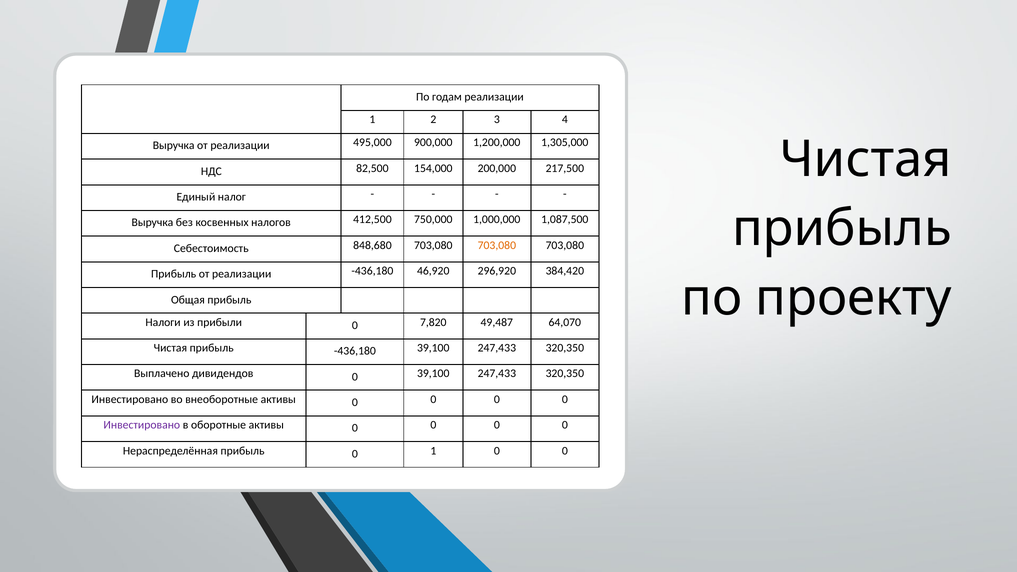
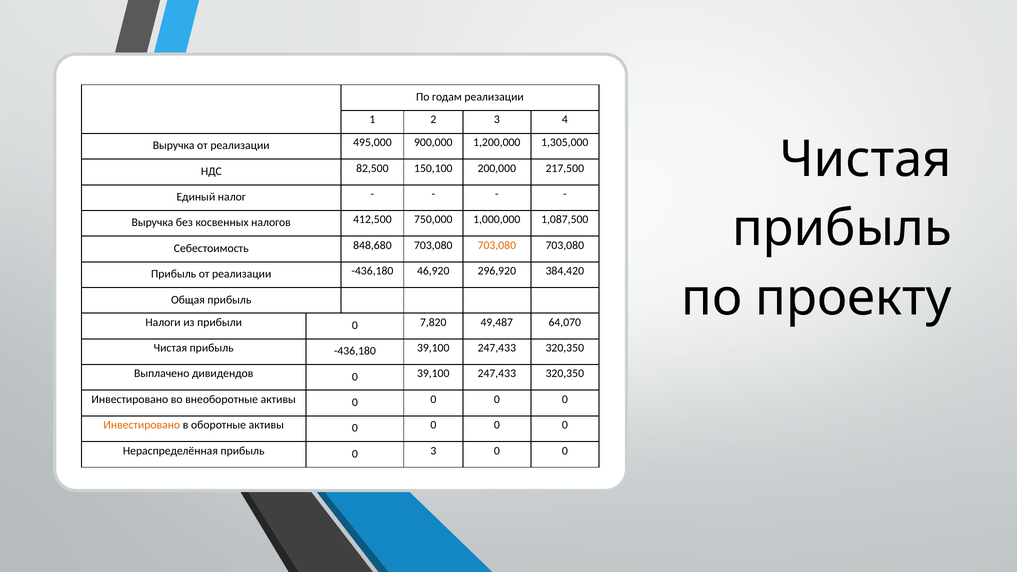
154,000: 154,000 -> 150,100
Инвестировано at (142, 425) colour: purple -> orange
0 1: 1 -> 3
